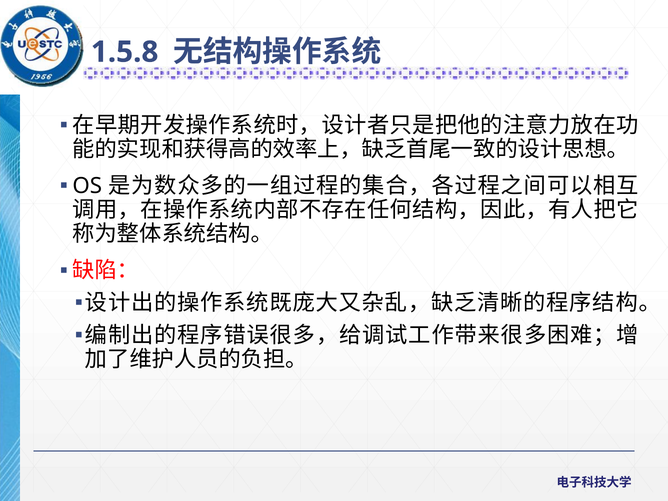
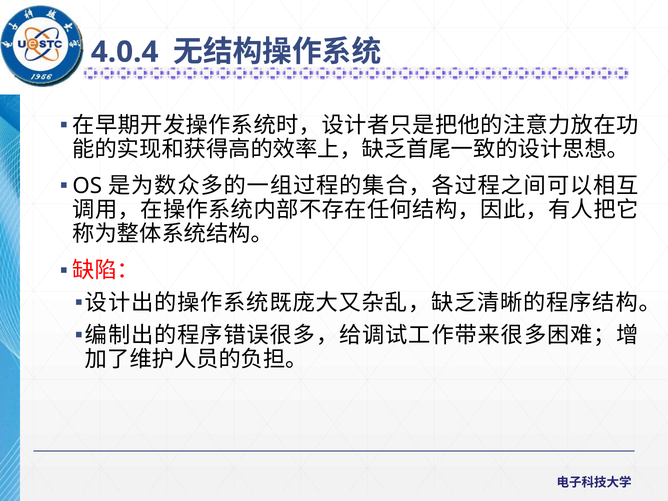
1.5.8: 1.5.8 -> 4.0.4
